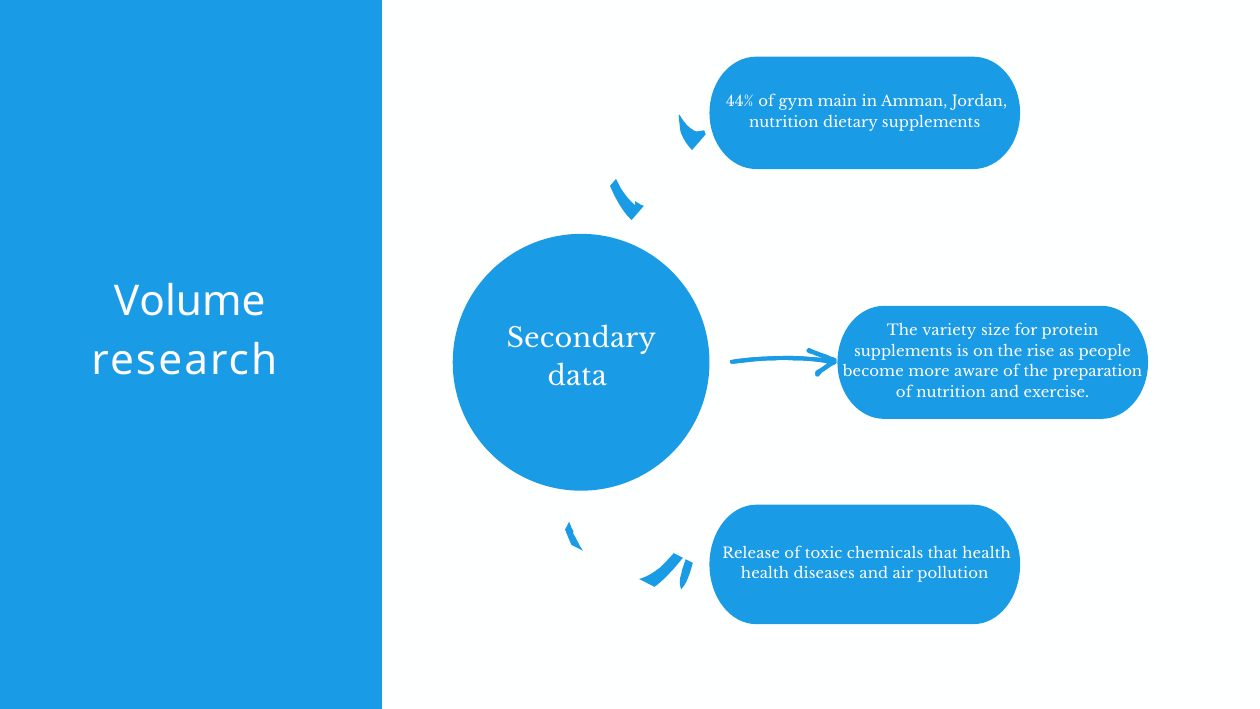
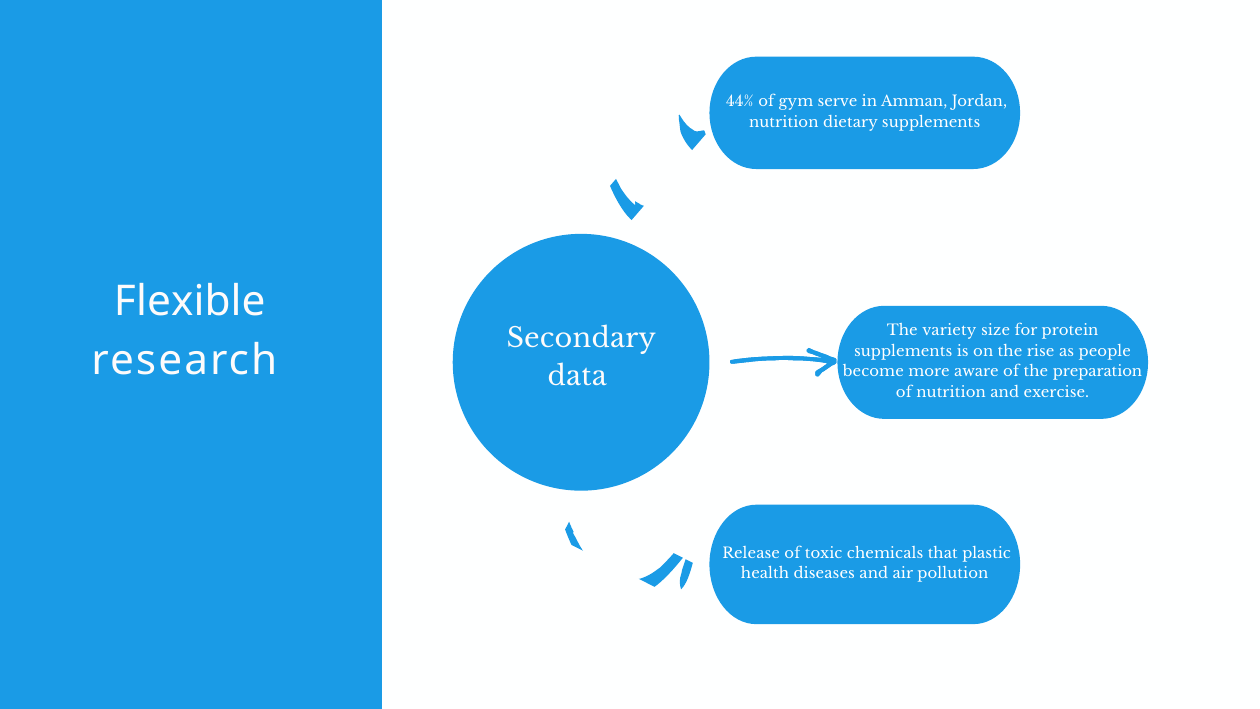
main: main -> serve
Volume: Volume -> Flexible
that health: health -> plastic
